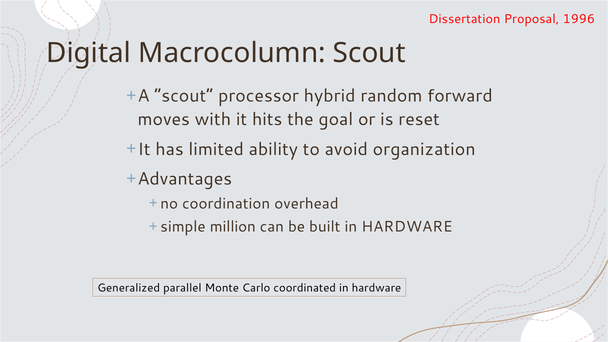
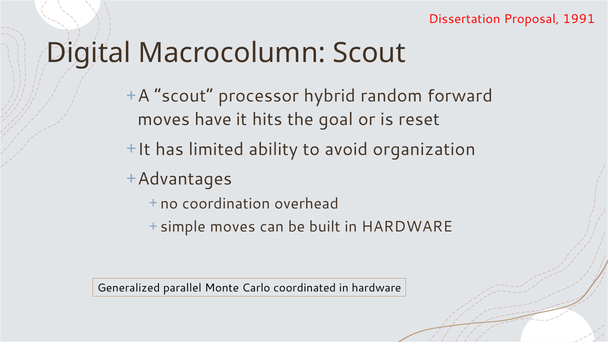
1996: 1996 -> 1991
with: with -> have
simple million: million -> moves
